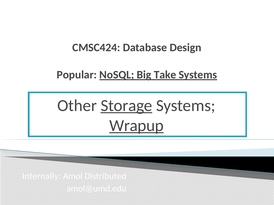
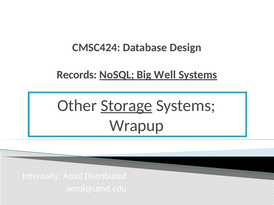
Popular: Popular -> Records
Take: Take -> Well
Wrapup underline: present -> none
